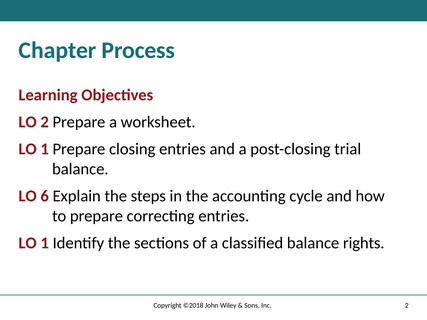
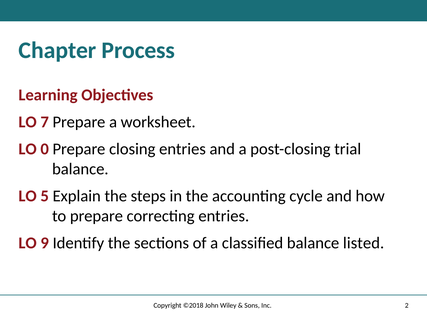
O 2: 2 -> 7
1 at (45, 149): 1 -> 0
6: 6 -> 5
1 at (45, 243): 1 -> 9
rights: rights -> listed
